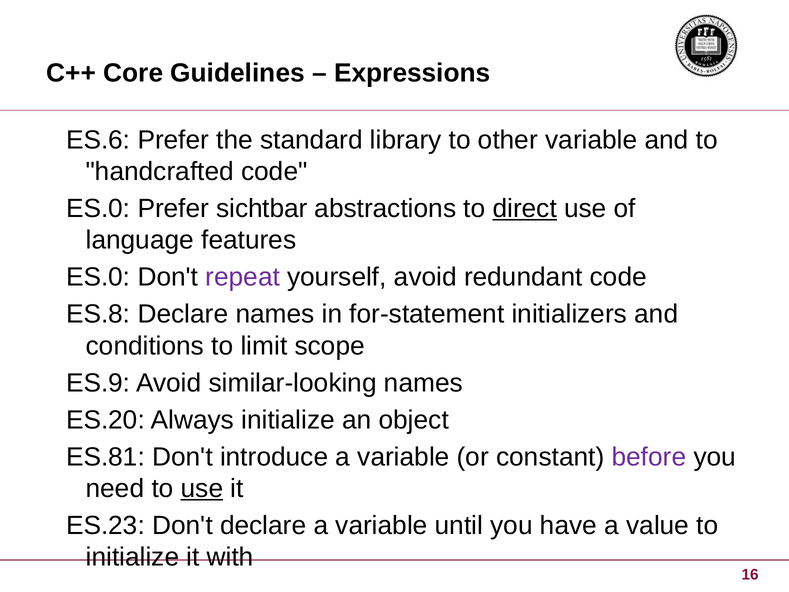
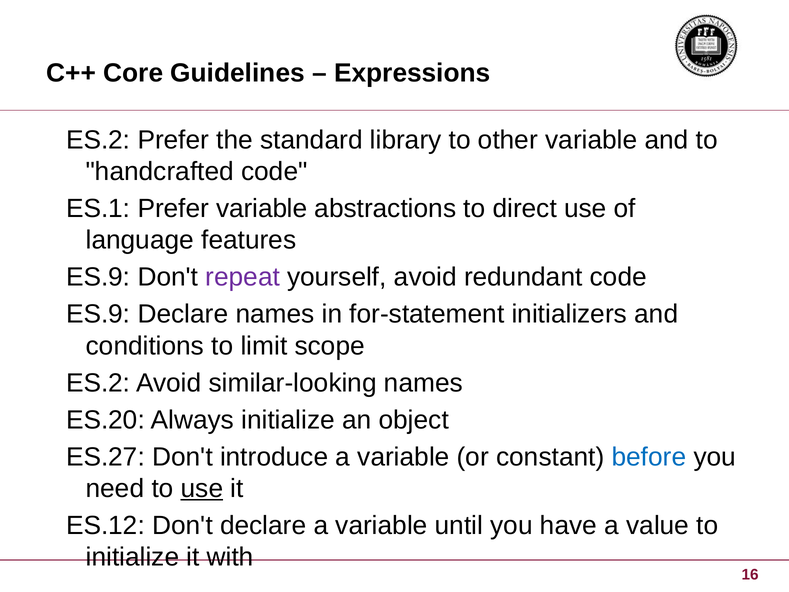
ES.6 at (98, 140): ES.6 -> ES.2
ES.0 at (98, 209): ES.0 -> ES.1
Prefer sichtbar: sichtbar -> variable
direct underline: present -> none
ES.0 at (98, 277): ES.0 -> ES.9
ES.8 at (98, 314): ES.8 -> ES.9
ES.9 at (98, 383): ES.9 -> ES.2
ES.81: ES.81 -> ES.27
before colour: purple -> blue
ES.23: ES.23 -> ES.12
